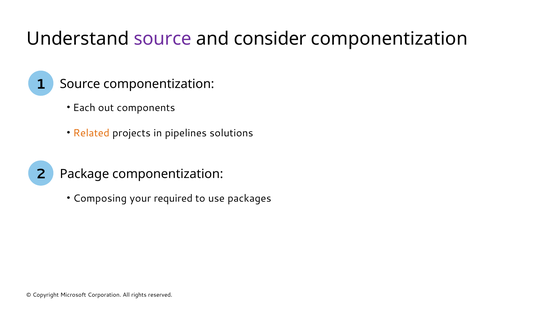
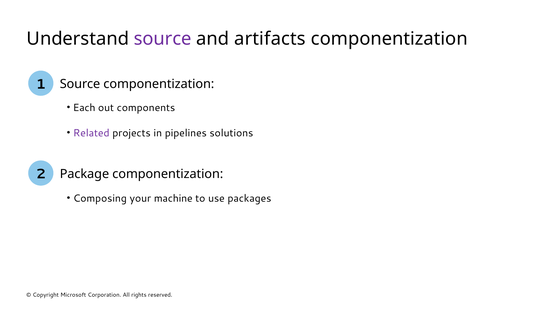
consider: consider -> artifacts
Related colour: orange -> purple
required: required -> machine
